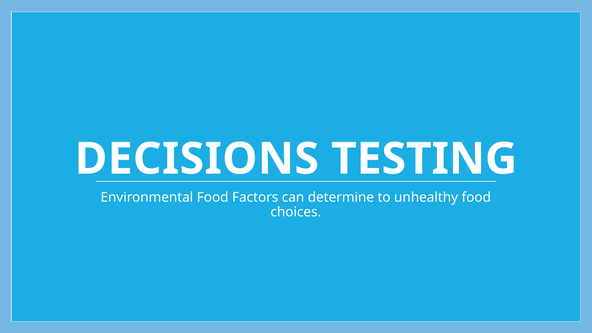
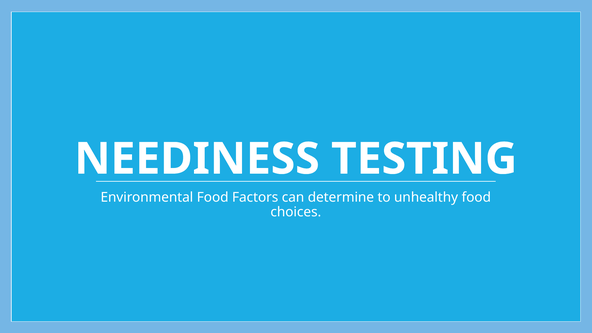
DECISIONS: DECISIONS -> NEEDINESS
